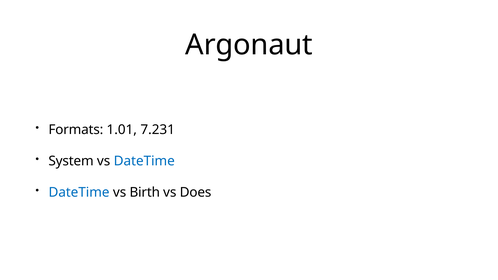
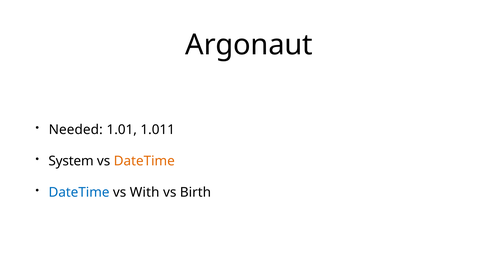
Formats: Formats -> Needed
7.231: 7.231 -> 1.011
DateTime at (144, 161) colour: blue -> orange
Birth: Birth -> With
Does: Does -> Birth
